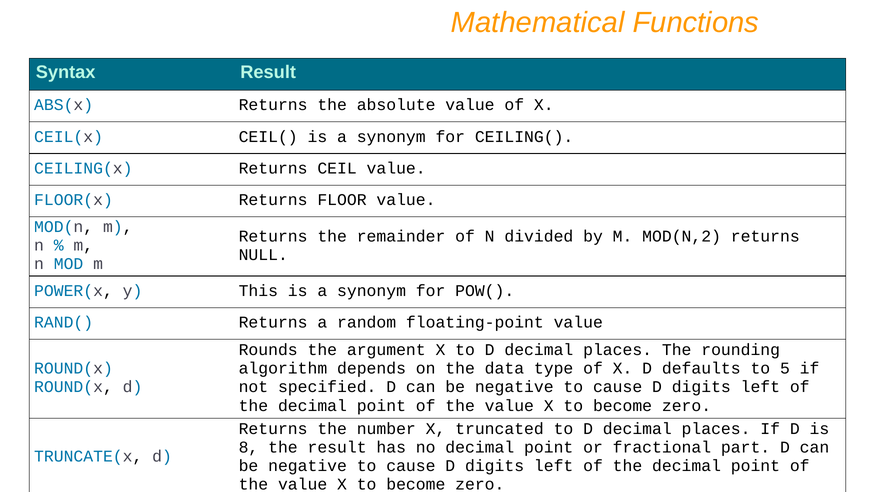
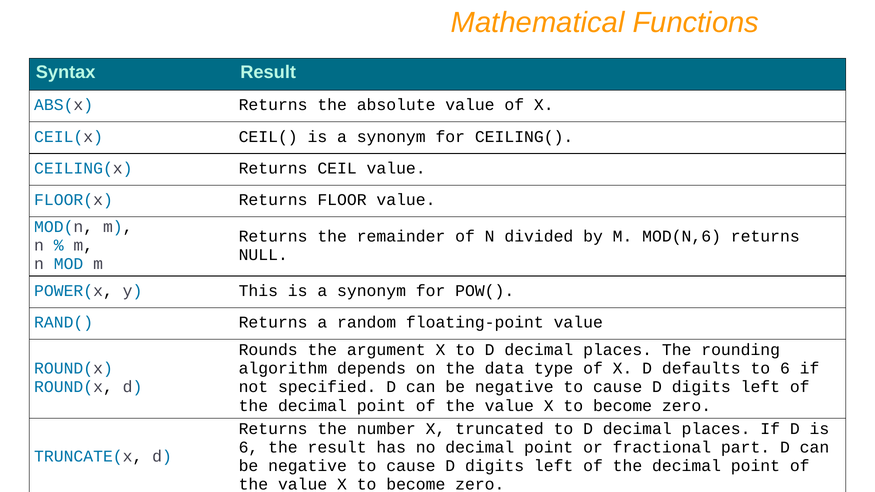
MOD(N,2: MOD(N,2 -> MOD(N,6
to 5: 5 -> 6
8 at (248, 447): 8 -> 6
